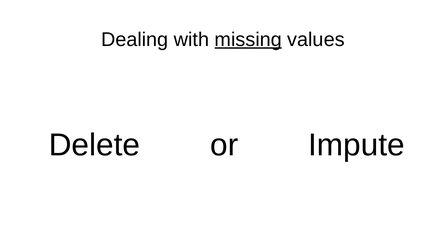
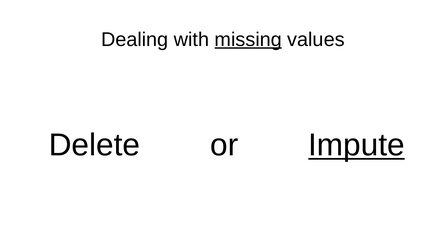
Impute underline: none -> present
